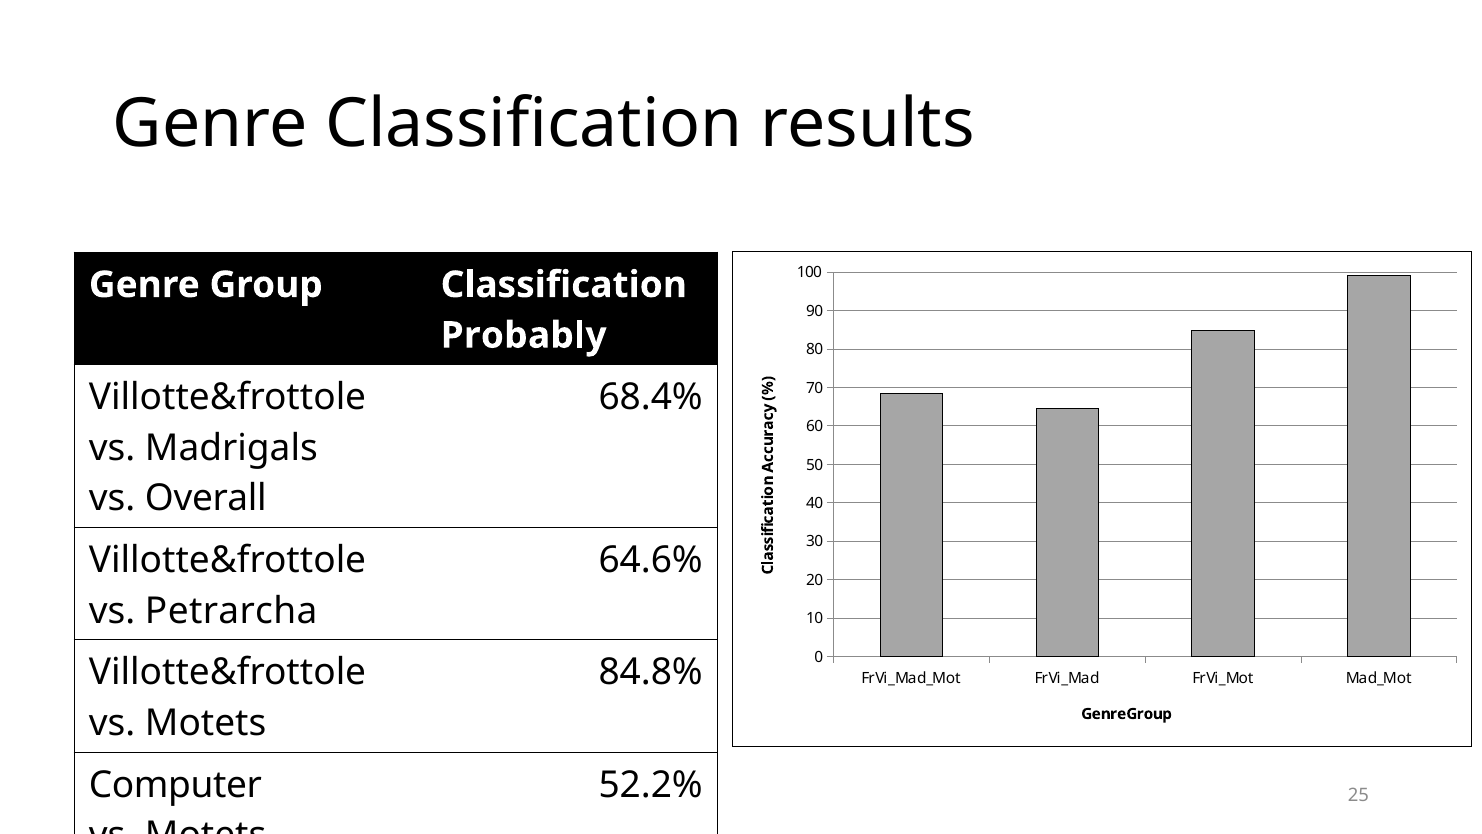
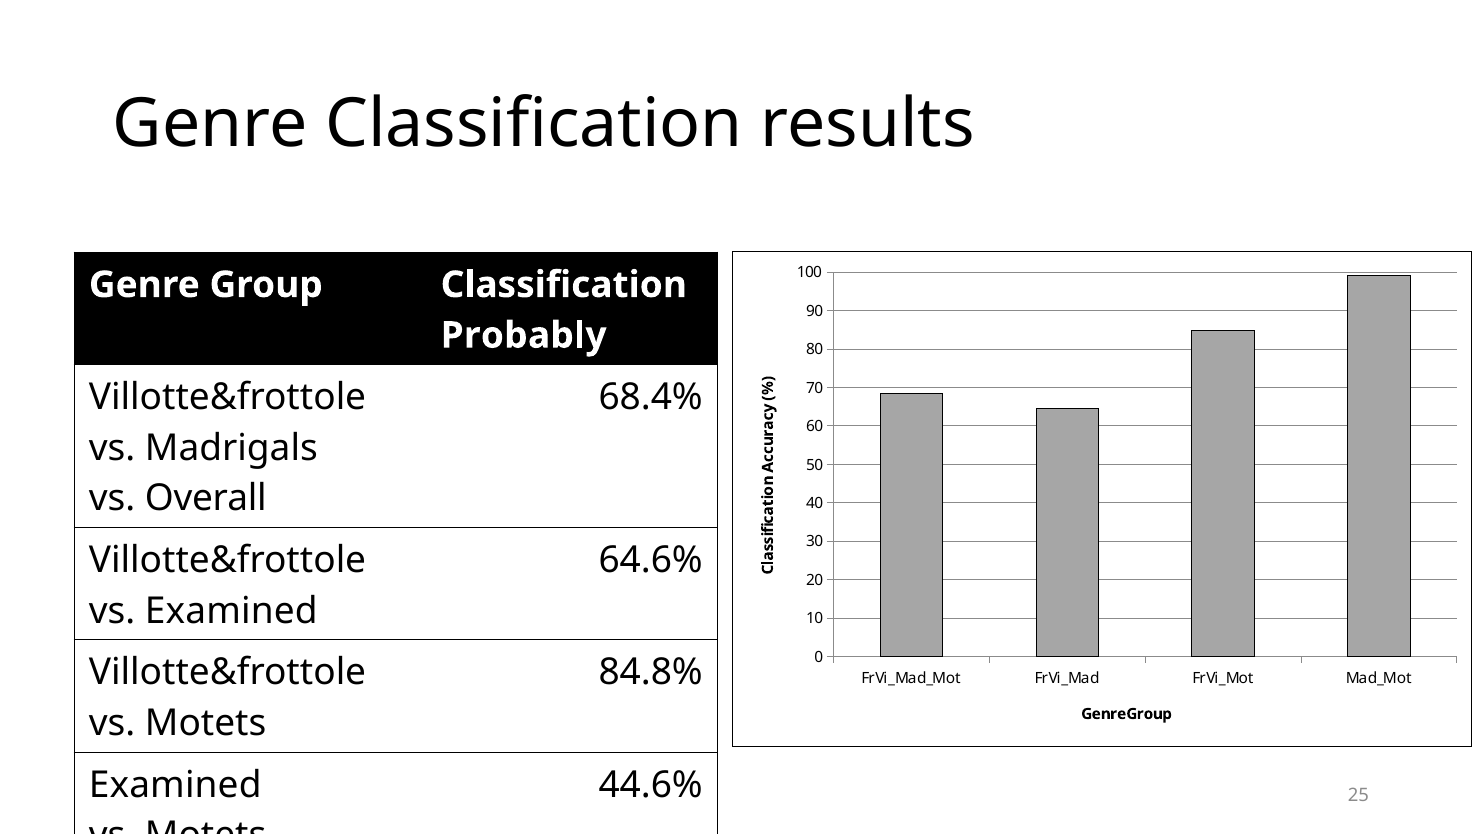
vs Petrarcha: Petrarcha -> Examined
Computer at (175, 785): Computer -> Examined
52.2%: 52.2% -> 44.6%
